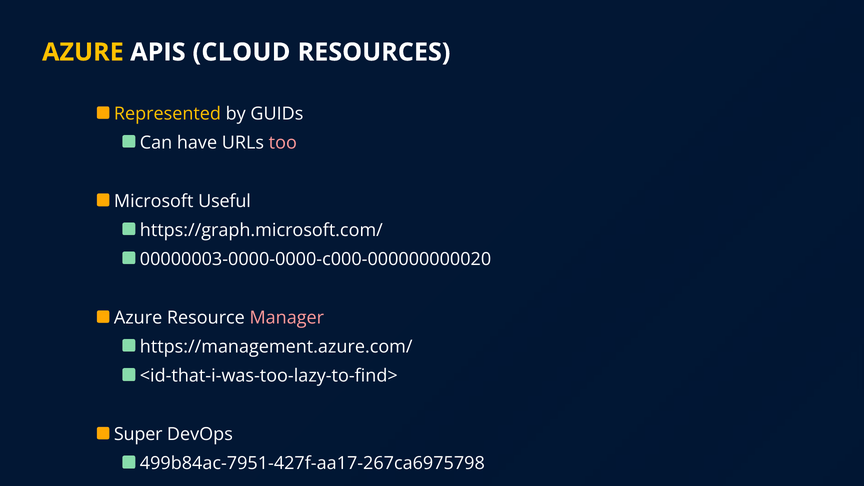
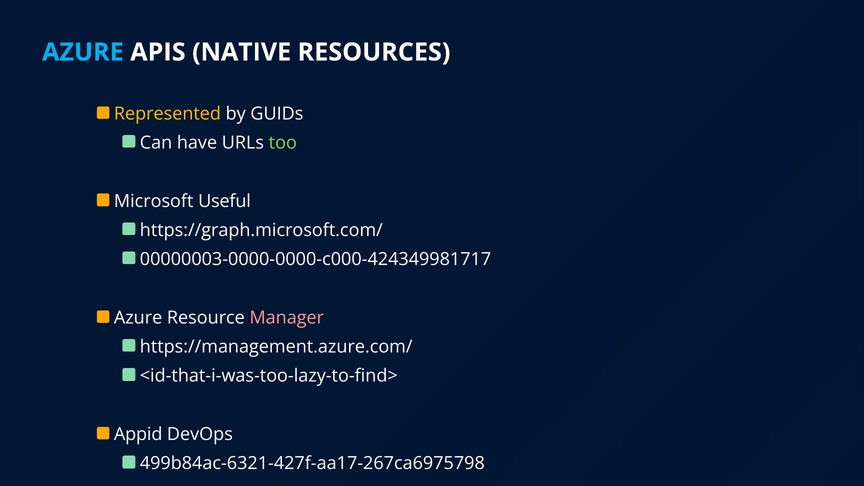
AZURE at (83, 52) colour: yellow -> light blue
CLOUD: CLOUD -> NATIVE
too colour: pink -> light green
00000003-0000-0000-c000-000000000020: 00000003-0000-0000-c000-000000000020 -> 00000003-0000-0000-c000-424349981717
Super: Super -> Appid
499b84ac-7951-427f-aa17-267ca6975798: 499b84ac-7951-427f-aa17-267ca6975798 -> 499b84ac-6321-427f-aa17-267ca6975798
